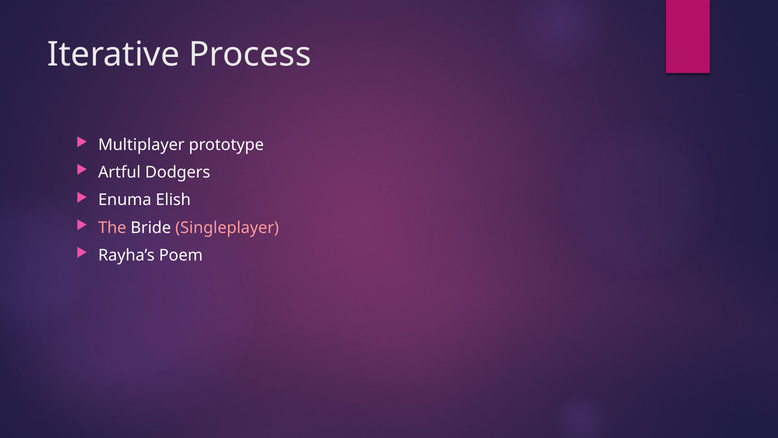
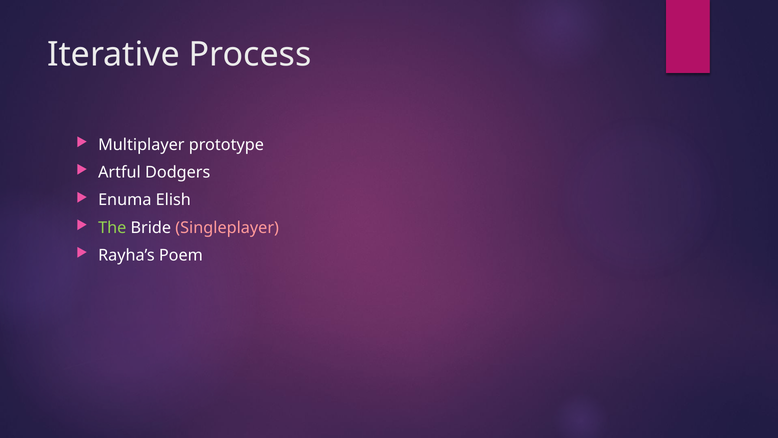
The colour: pink -> light green
